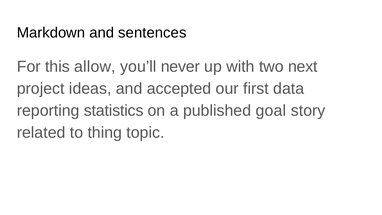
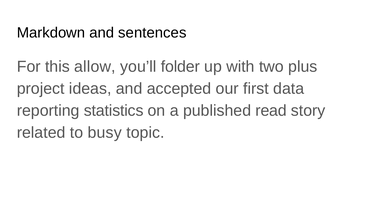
never: never -> folder
next: next -> plus
goal: goal -> read
thing: thing -> busy
